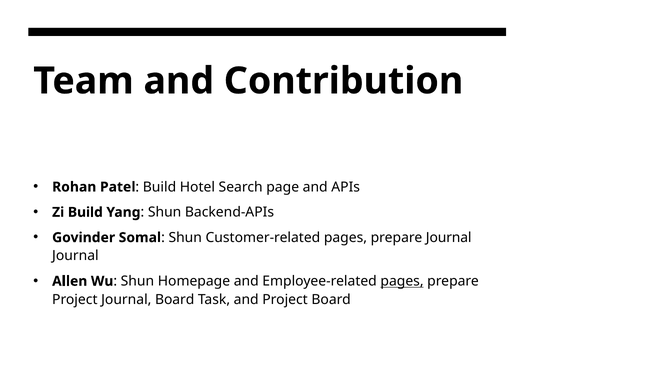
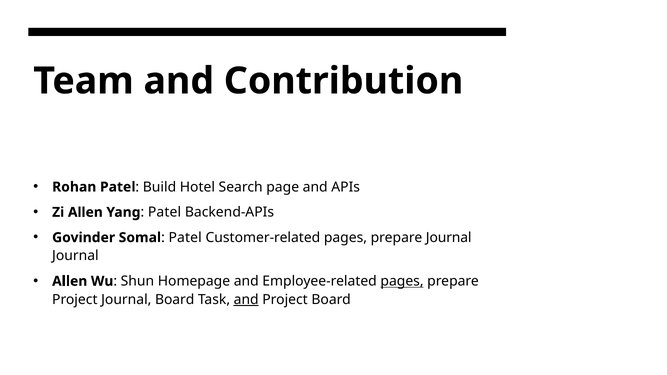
Zi Build: Build -> Allen
Shun at (165, 212): Shun -> Patel
Shun at (185, 238): Shun -> Patel
and at (246, 300) underline: none -> present
